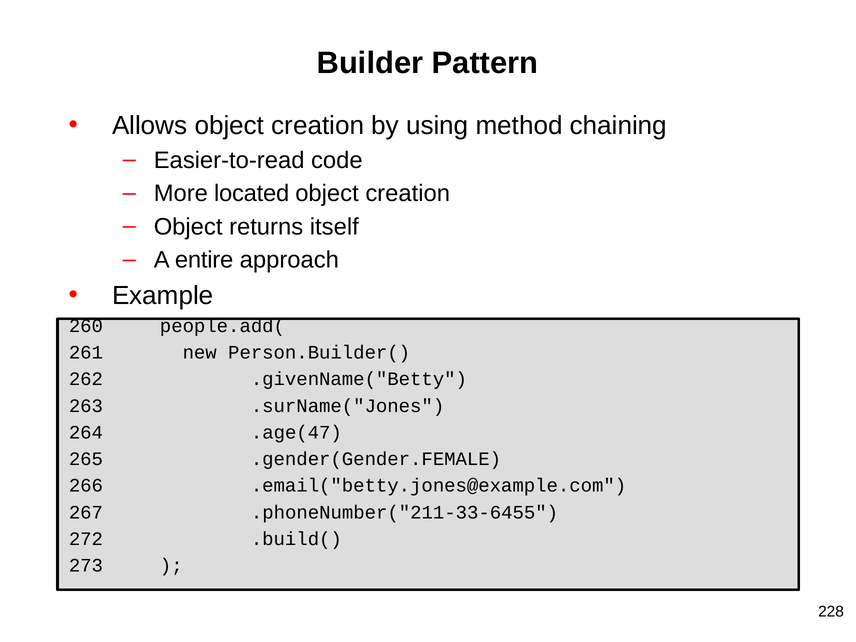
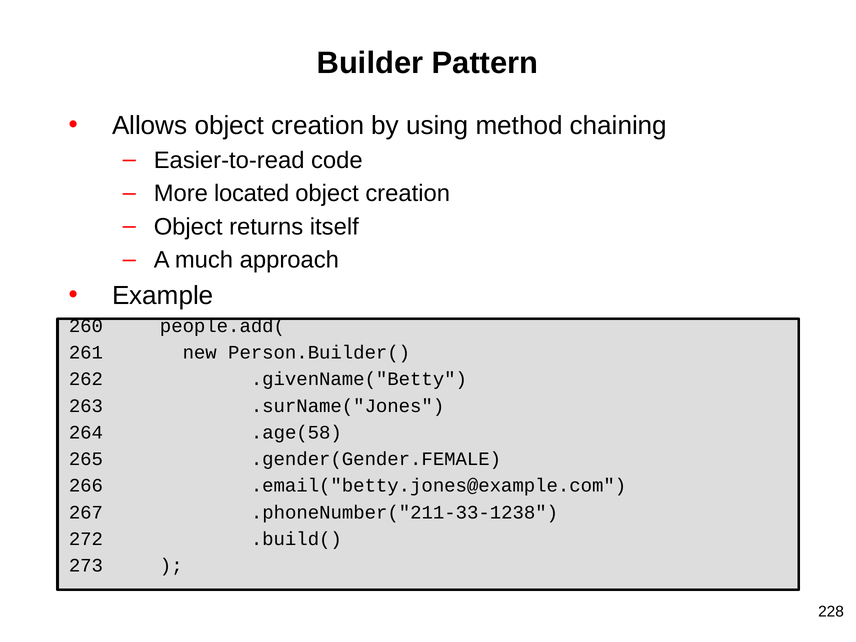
entire: entire -> much
.age(47: .age(47 -> .age(58
.phoneNumber("211-33-6455: .phoneNumber("211-33-6455 -> .phoneNumber("211-33-1238
